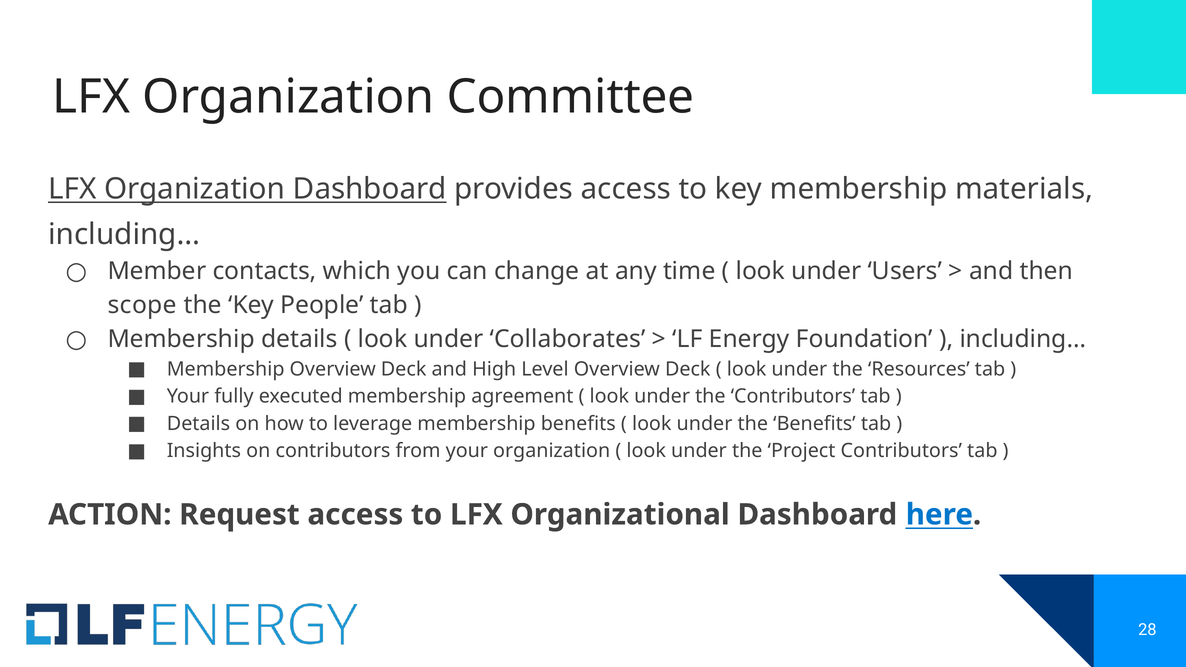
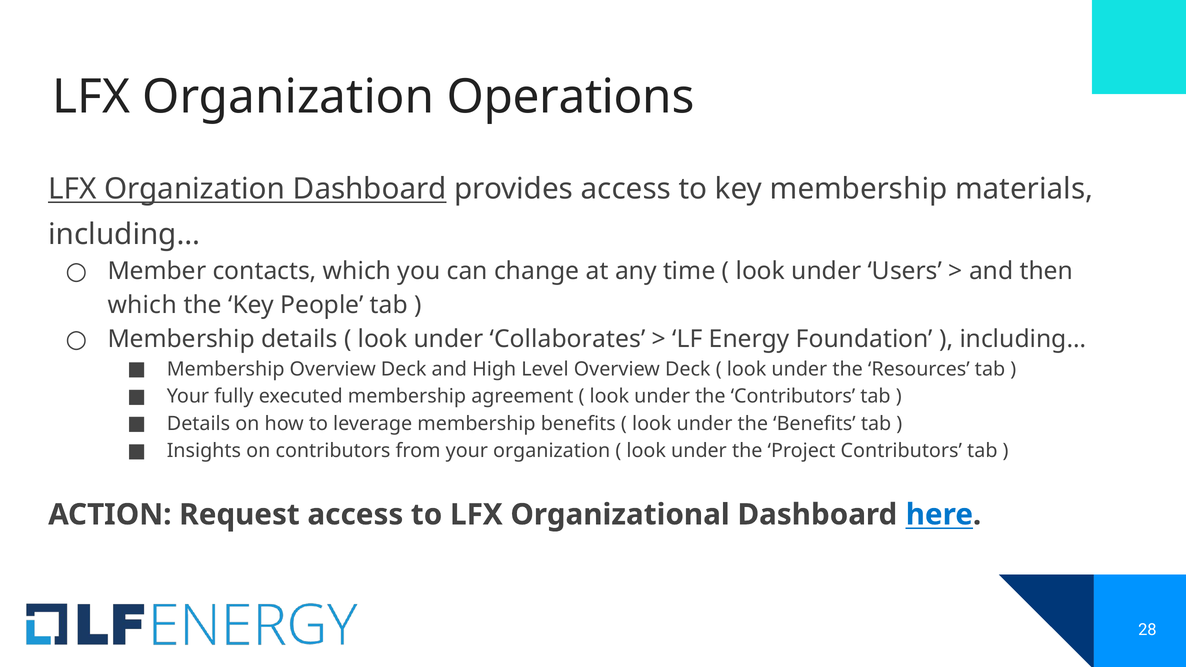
Committee: Committee -> Operations
scope at (142, 305): scope -> which
